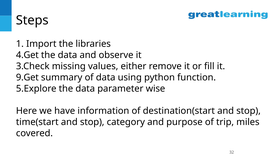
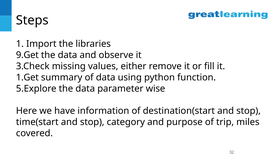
4.Get: 4.Get -> 9.Get
9.Get: 9.Get -> 1.Get
